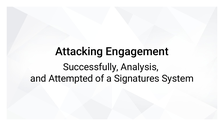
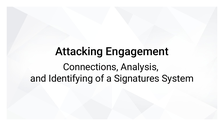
Successfully: Successfully -> Connections
Attempted: Attempted -> Identifying
